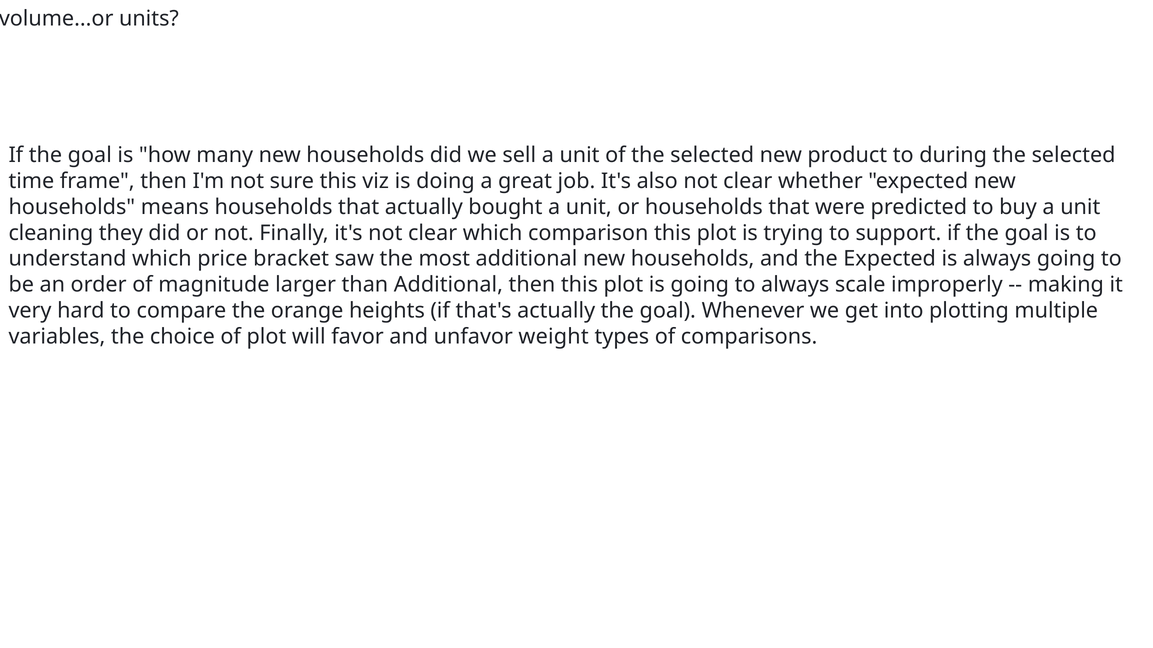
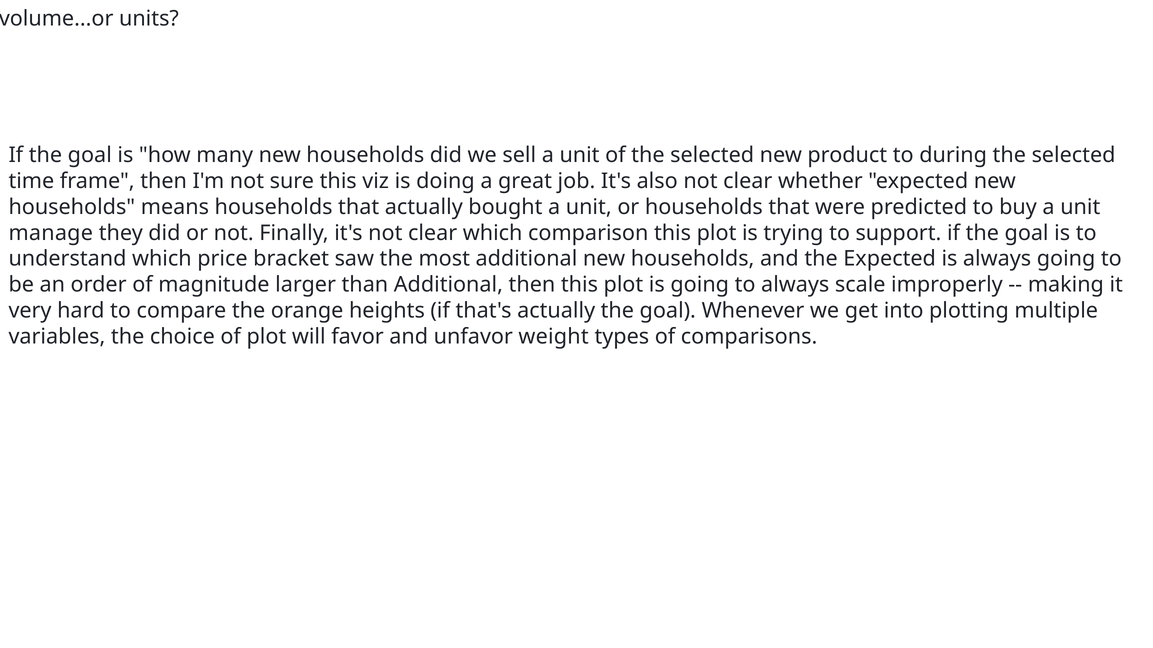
cleaning: cleaning -> manage
